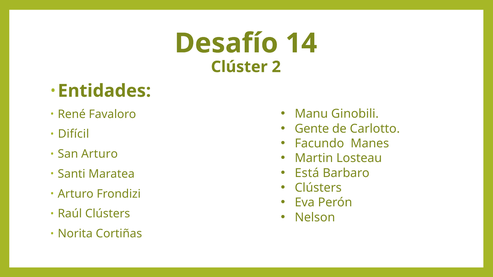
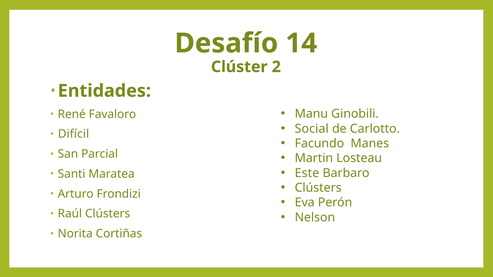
Gente: Gente -> Social
San Arturo: Arturo -> Parcial
Está: Está -> Este
